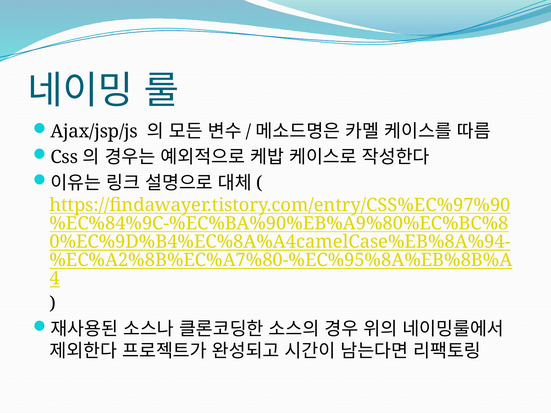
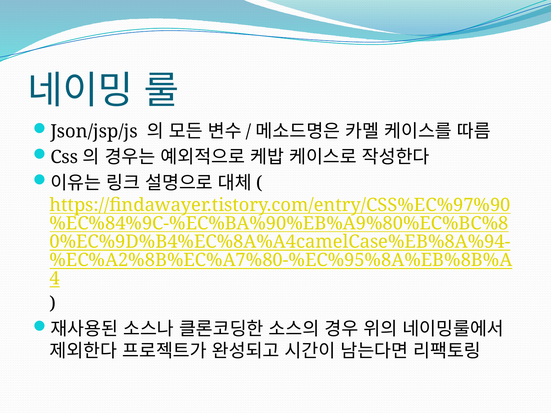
Ajax/jsp/js: Ajax/jsp/js -> Json/jsp/js
